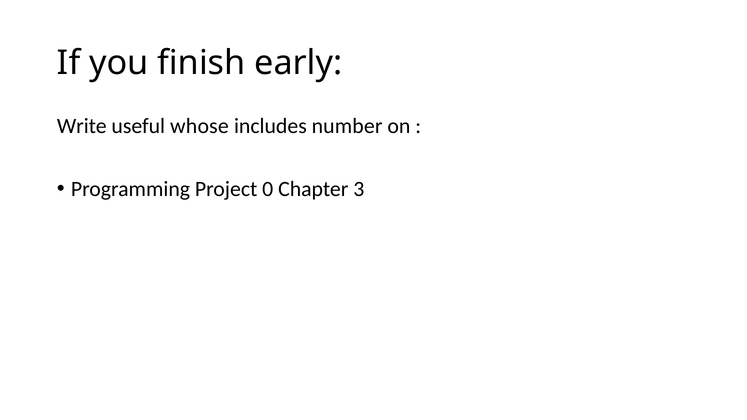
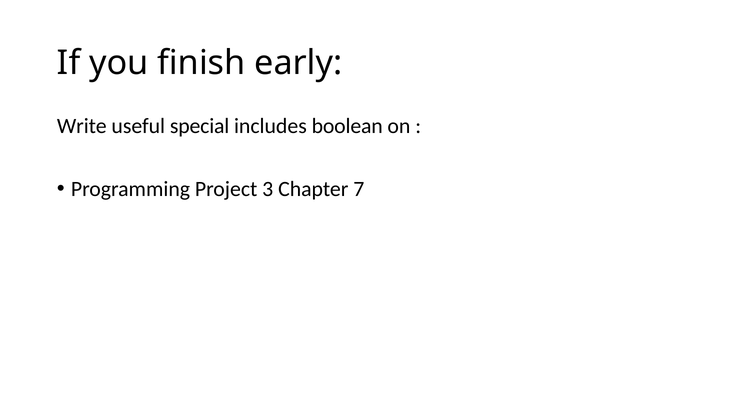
whose: whose -> special
number: number -> boolean
0: 0 -> 3
3: 3 -> 7
